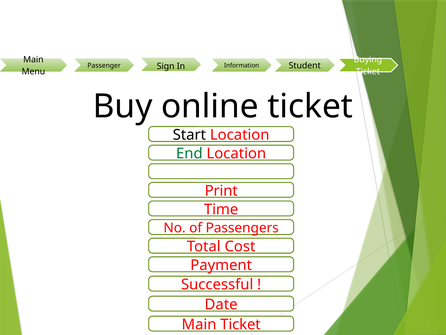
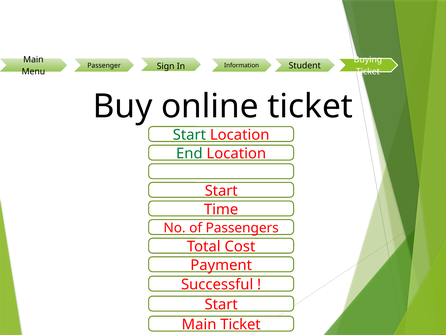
Start at (189, 135) colour: black -> green
Print at (221, 191): Print -> Start
Date at (221, 304): Date -> Start
